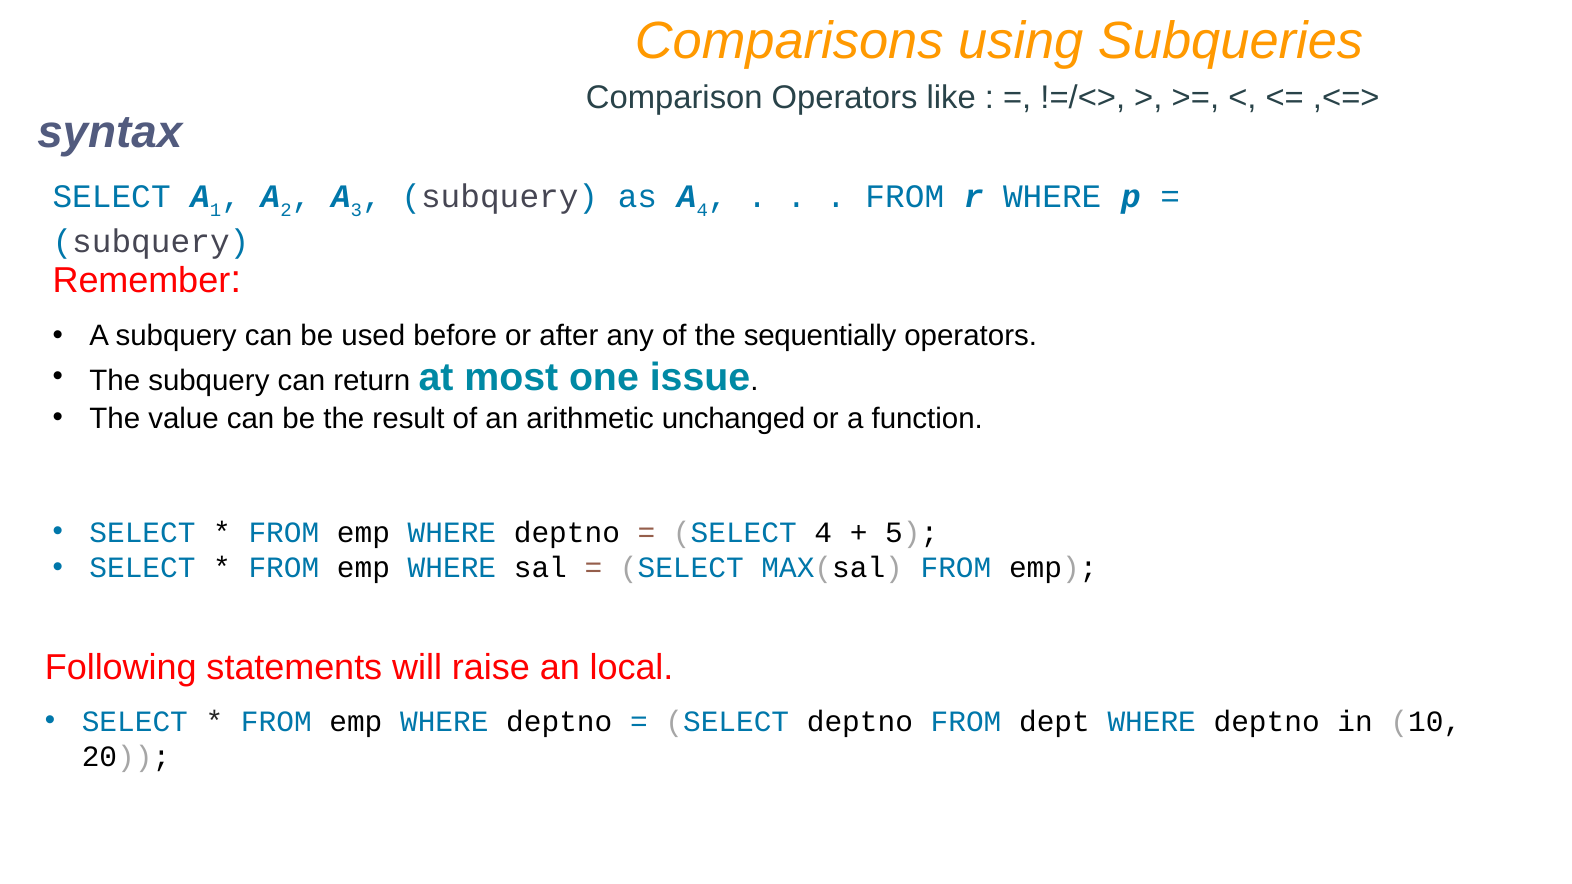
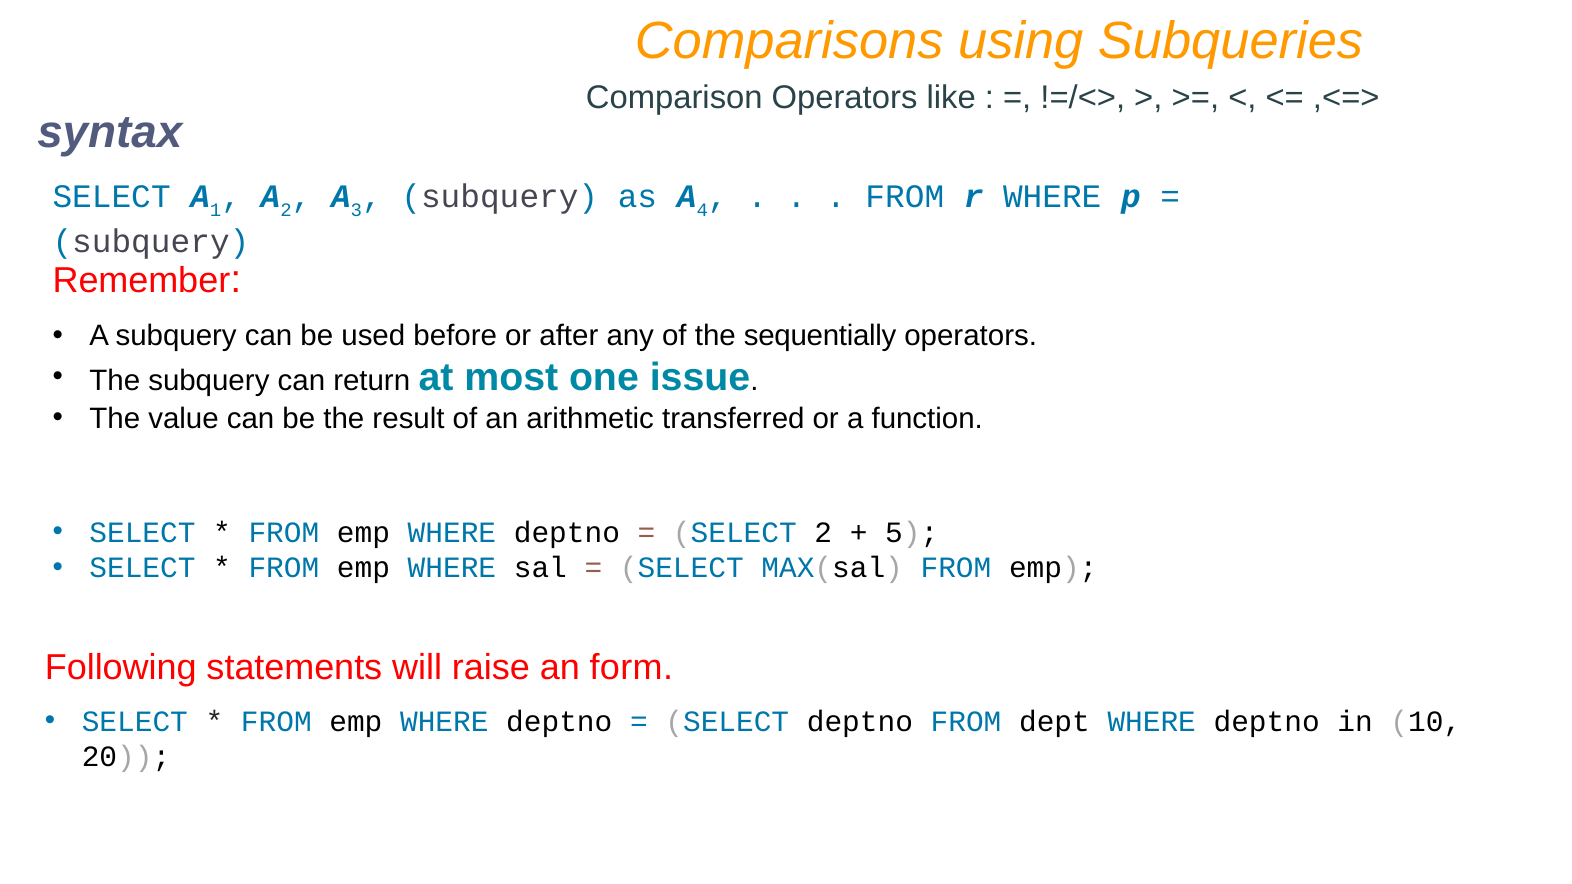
unchanged: unchanged -> transferred
SELECT 4: 4 -> 2
local: local -> form
